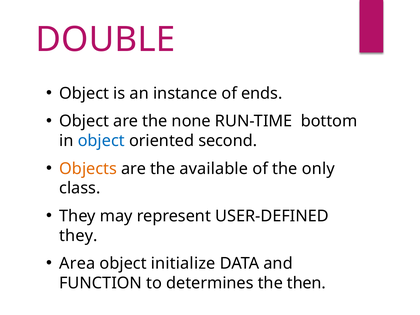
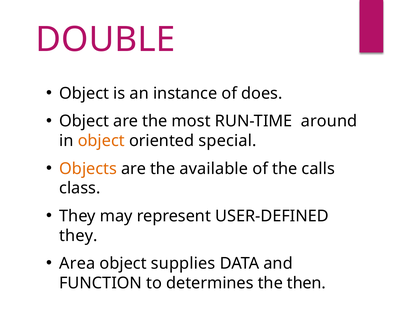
ends: ends -> does
none: none -> most
bottom: bottom -> around
object at (101, 141) colour: blue -> orange
second: second -> special
only: only -> calls
initialize: initialize -> supplies
